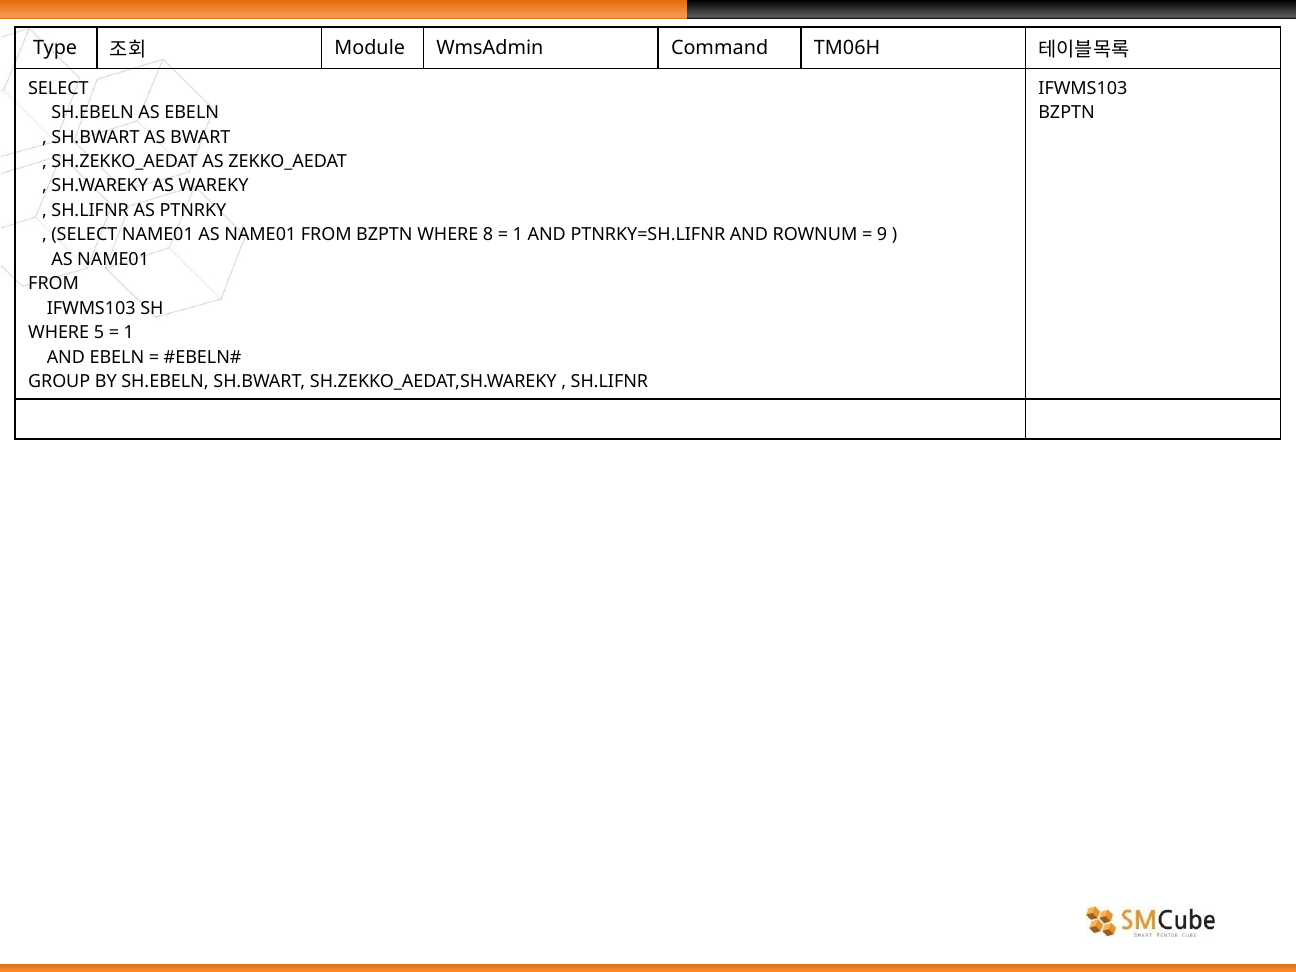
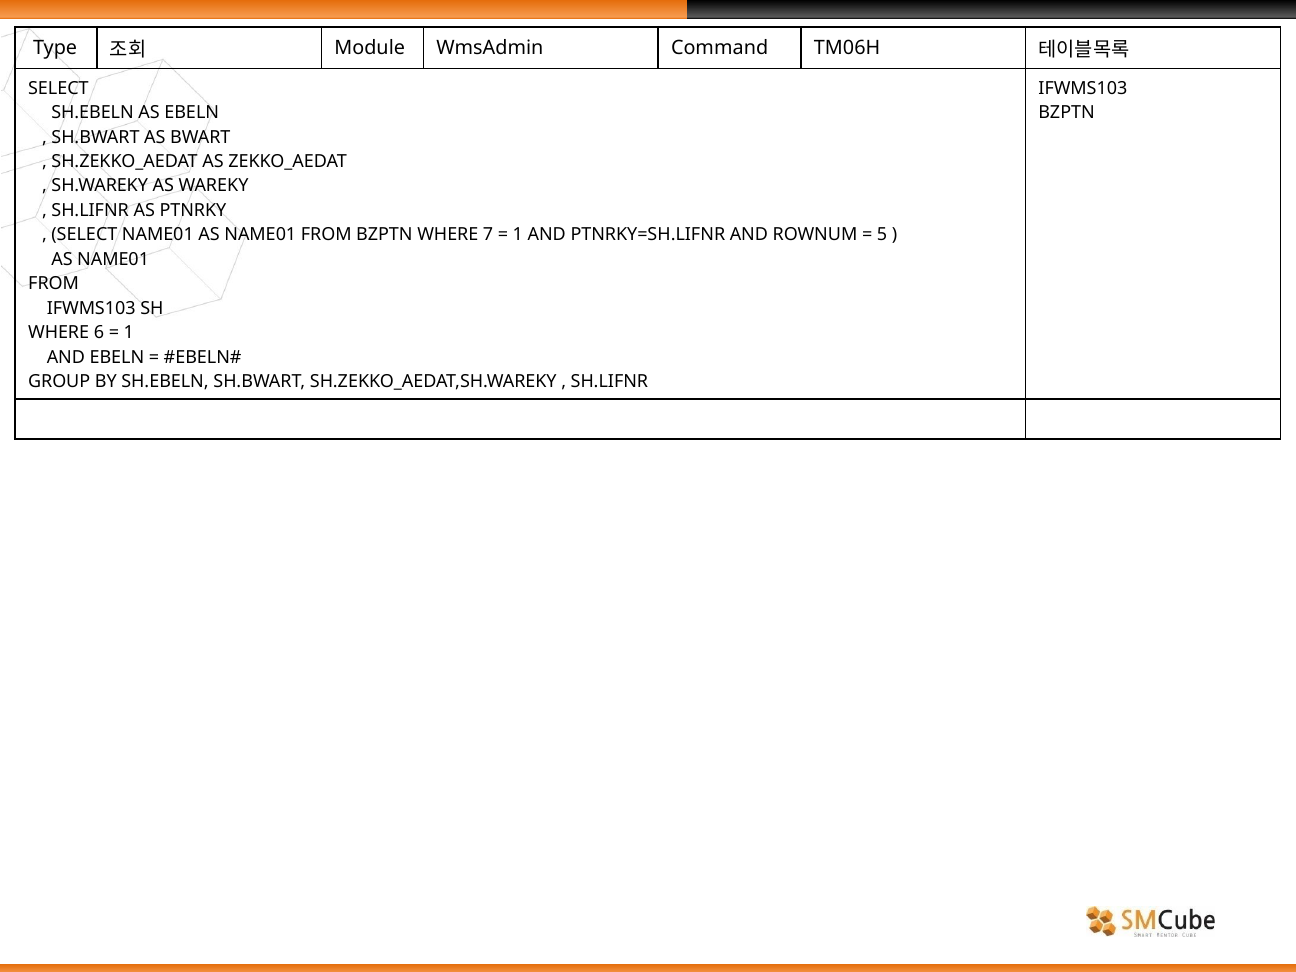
8: 8 -> 7
9: 9 -> 5
5: 5 -> 6
